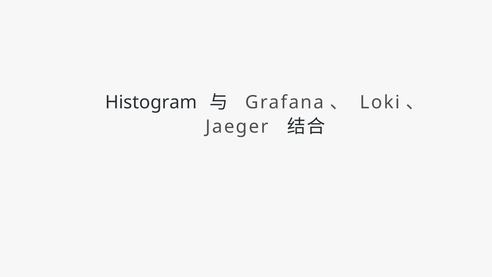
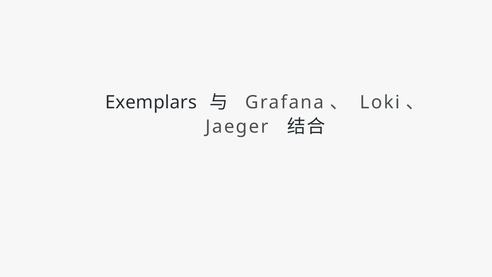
Histogram: Histogram -> Exemplars
